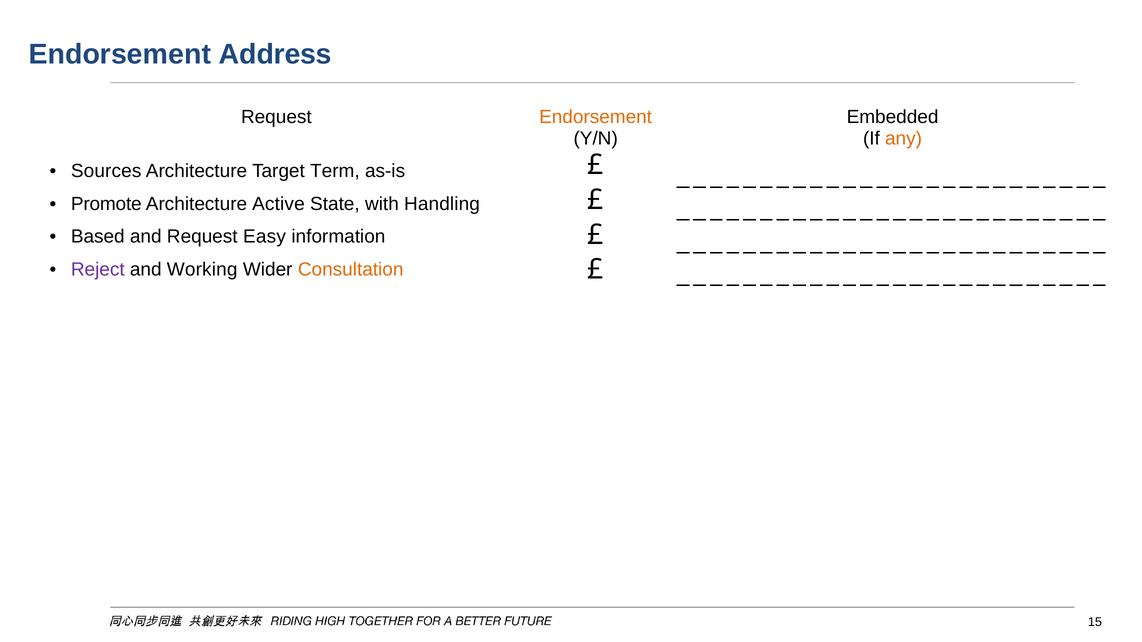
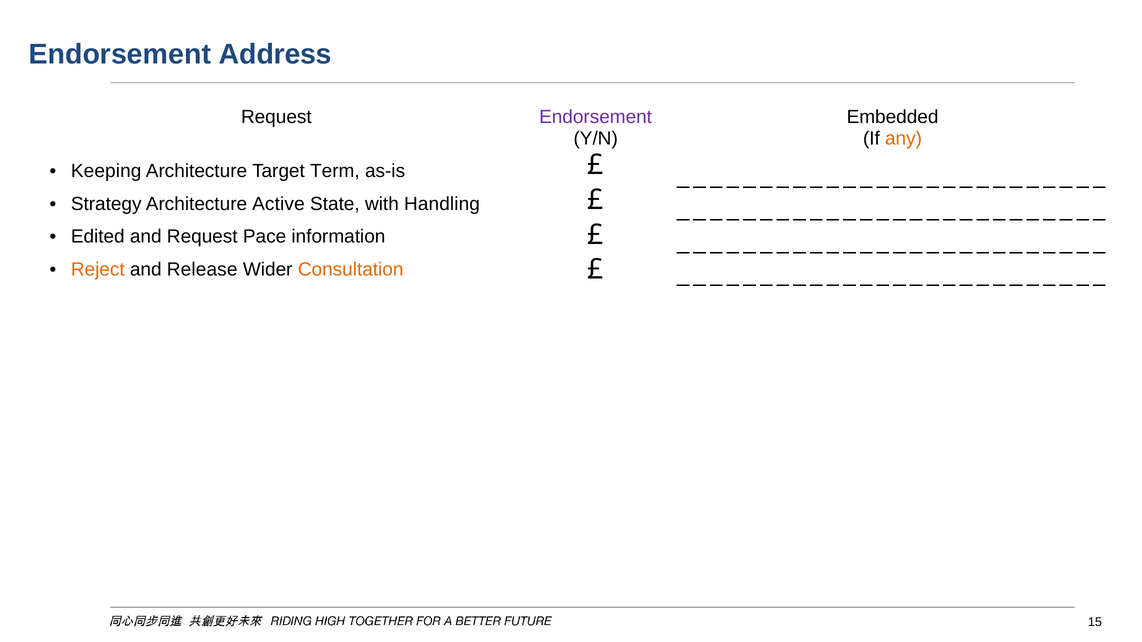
Endorsement at (596, 117) colour: orange -> purple
Sources: Sources -> Keeping
Promote: Promote -> Strategy
Based: Based -> Edited
Easy: Easy -> Pace
Reject colour: purple -> orange
Working: Working -> Release
